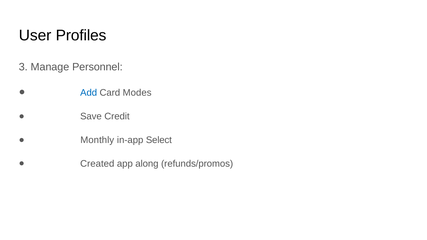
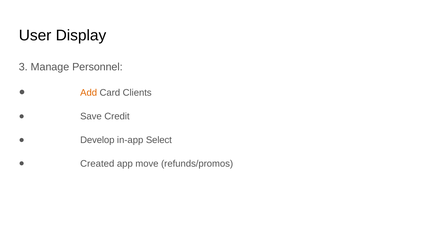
Profiles: Profiles -> Display
Add colour: blue -> orange
Modes: Modes -> Clients
Monthly: Monthly -> Develop
along: along -> move
